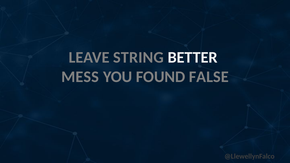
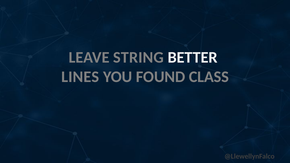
MESS: MESS -> LINES
FALSE: FALSE -> CLASS
